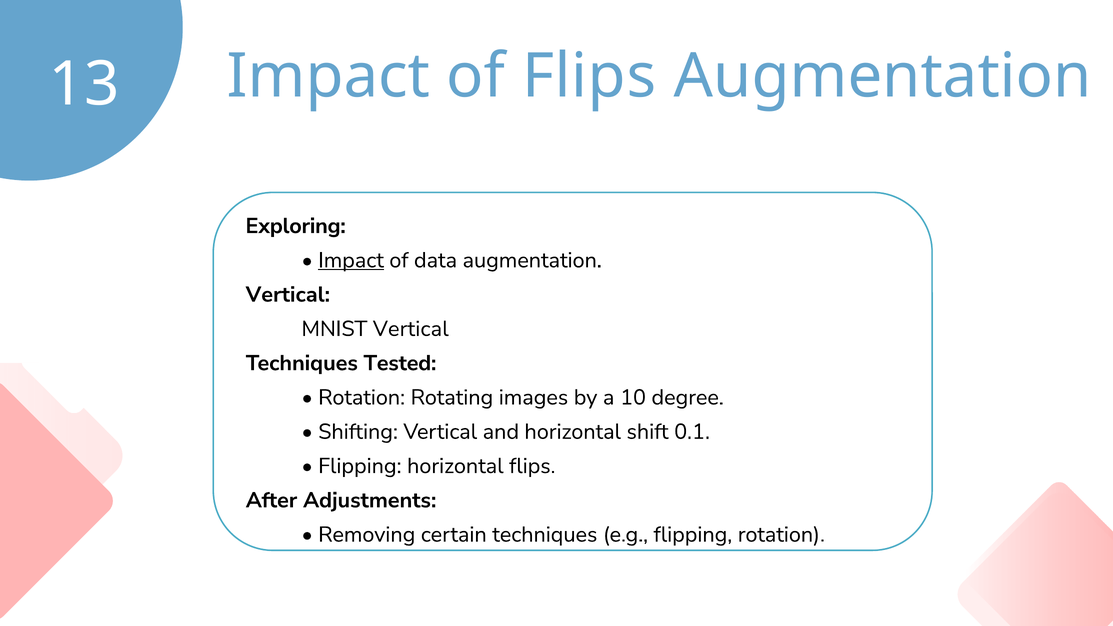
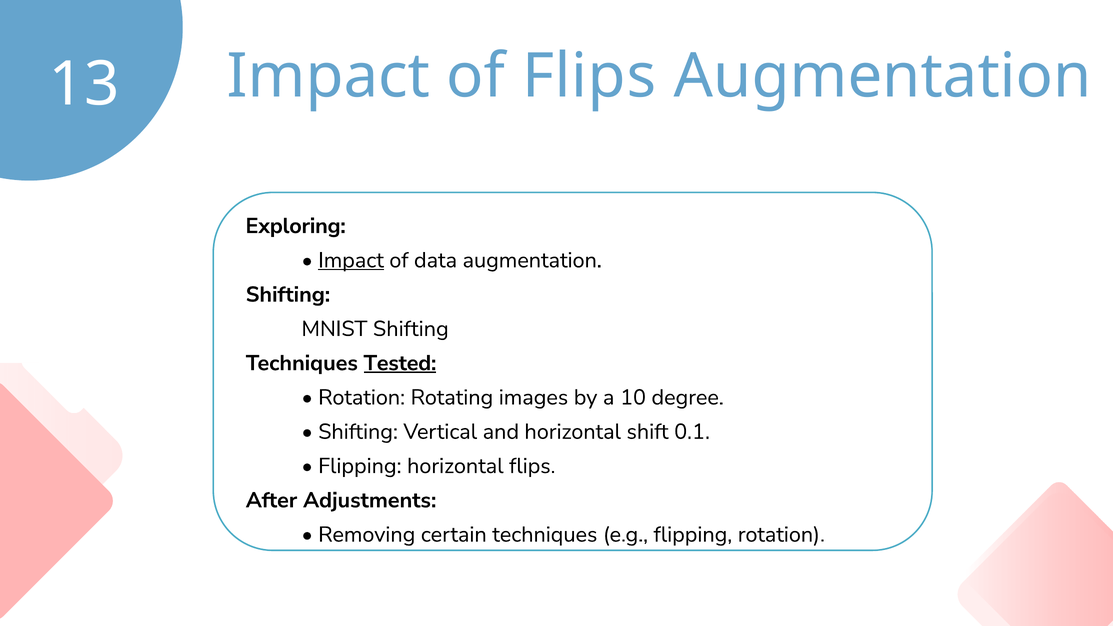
Vertical at (288, 295): Vertical -> Shifting
MNIST Vertical: Vertical -> Shifting
Tested underline: none -> present
